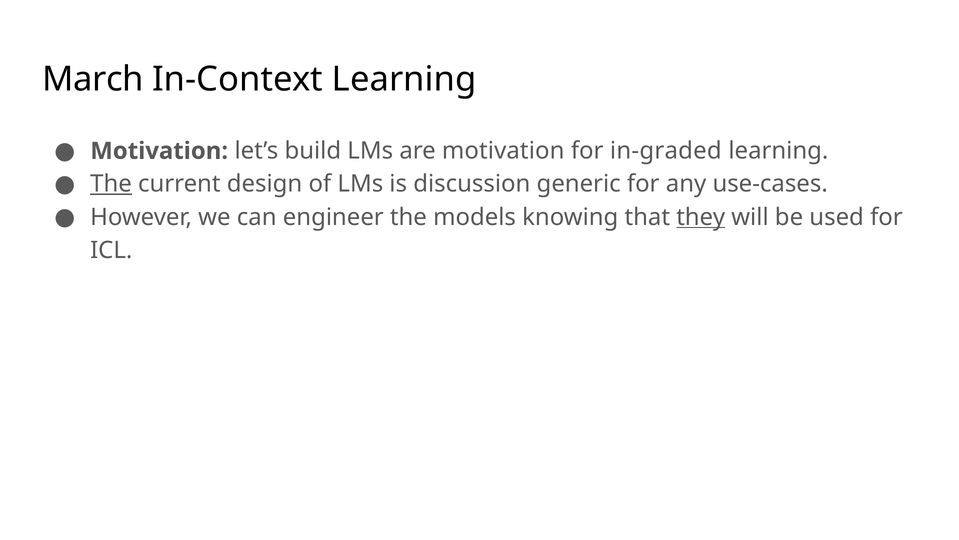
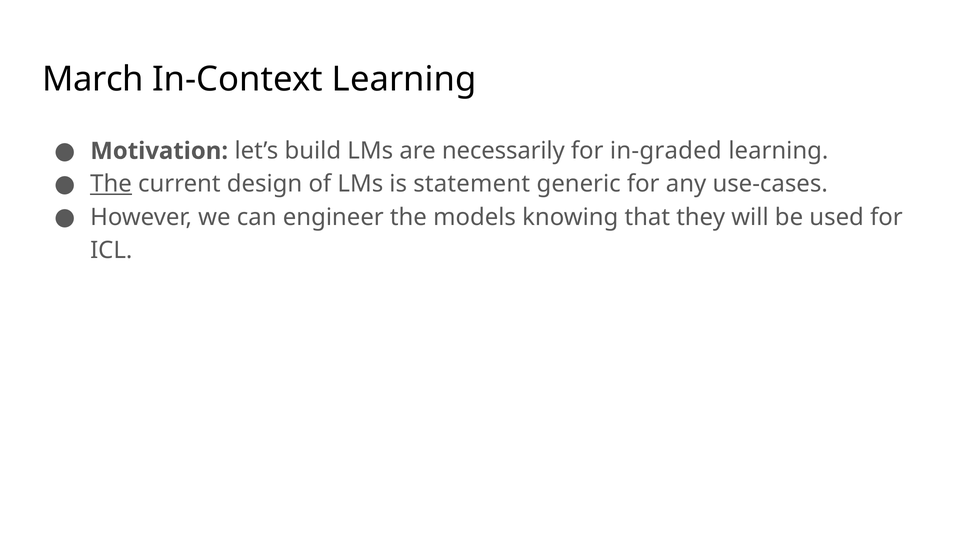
are motivation: motivation -> necessarily
discussion: discussion -> statement
they underline: present -> none
